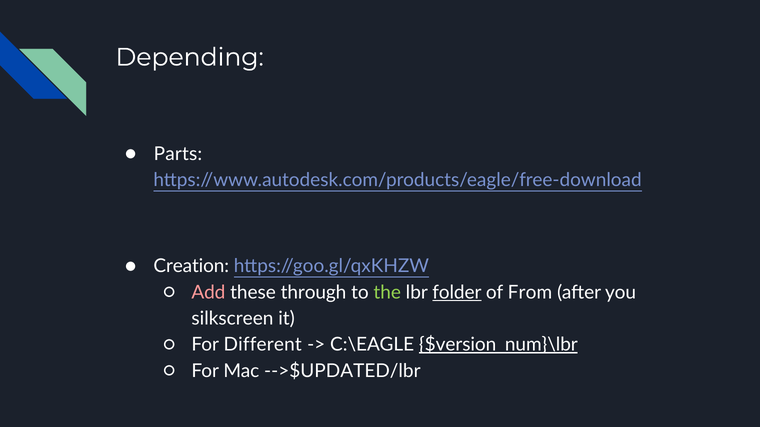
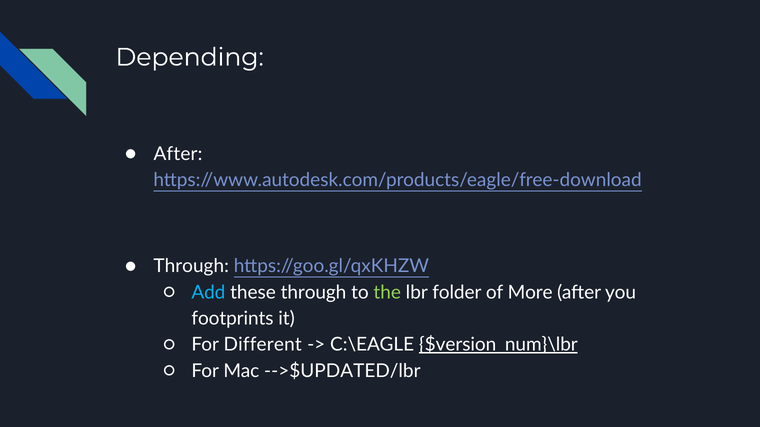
Parts at (178, 154): Parts -> After
Creation at (191, 266): Creation -> Through
Add colour: pink -> light blue
folder underline: present -> none
From: From -> More
silkscreen: silkscreen -> footprints
